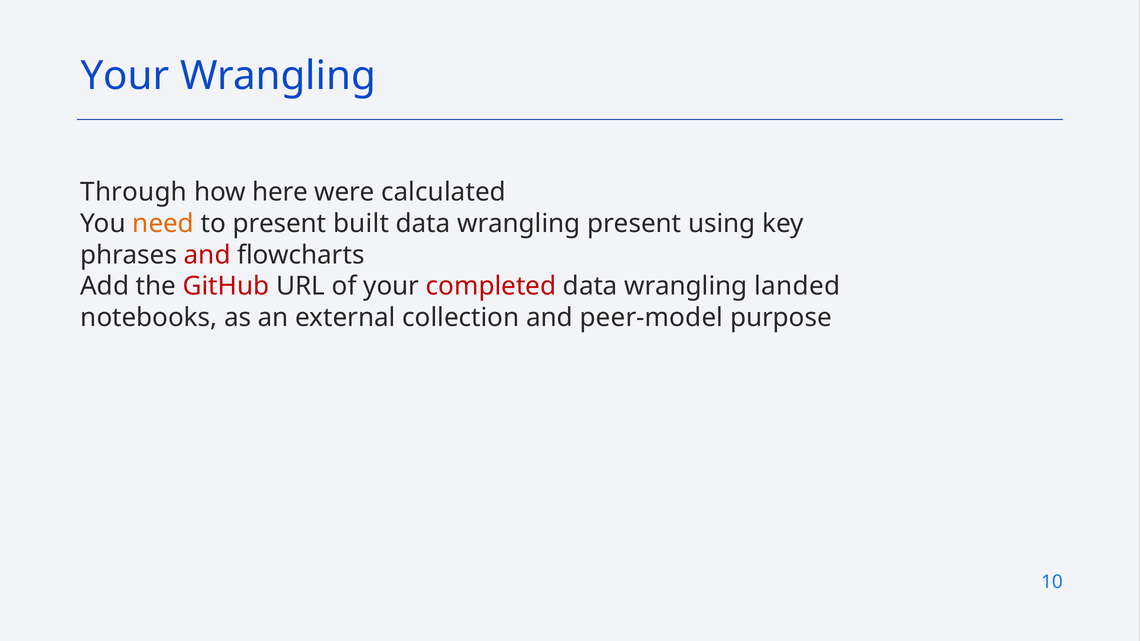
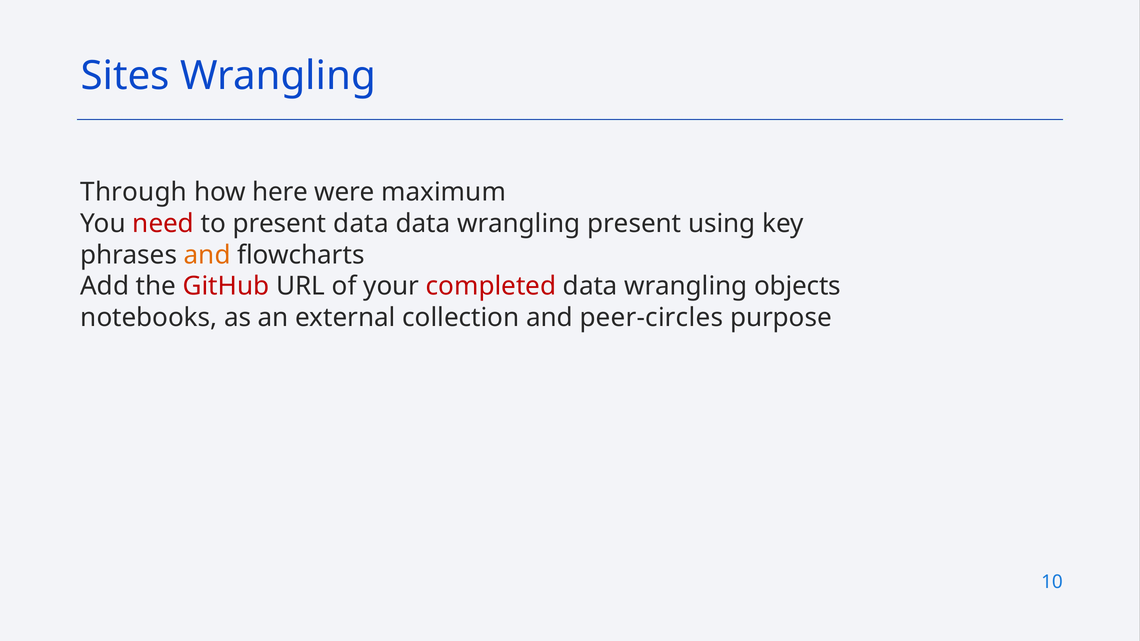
Your at (125, 76): Your -> Sites
calculated: calculated -> maximum
need colour: orange -> red
present built: built -> data
and at (207, 255) colour: red -> orange
landed: landed -> objects
peer-model: peer-model -> peer-circles
